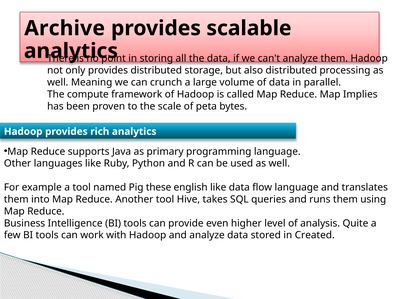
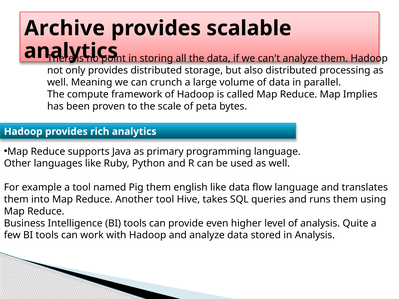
Pig these: these -> them
in Created: Created -> Analysis
